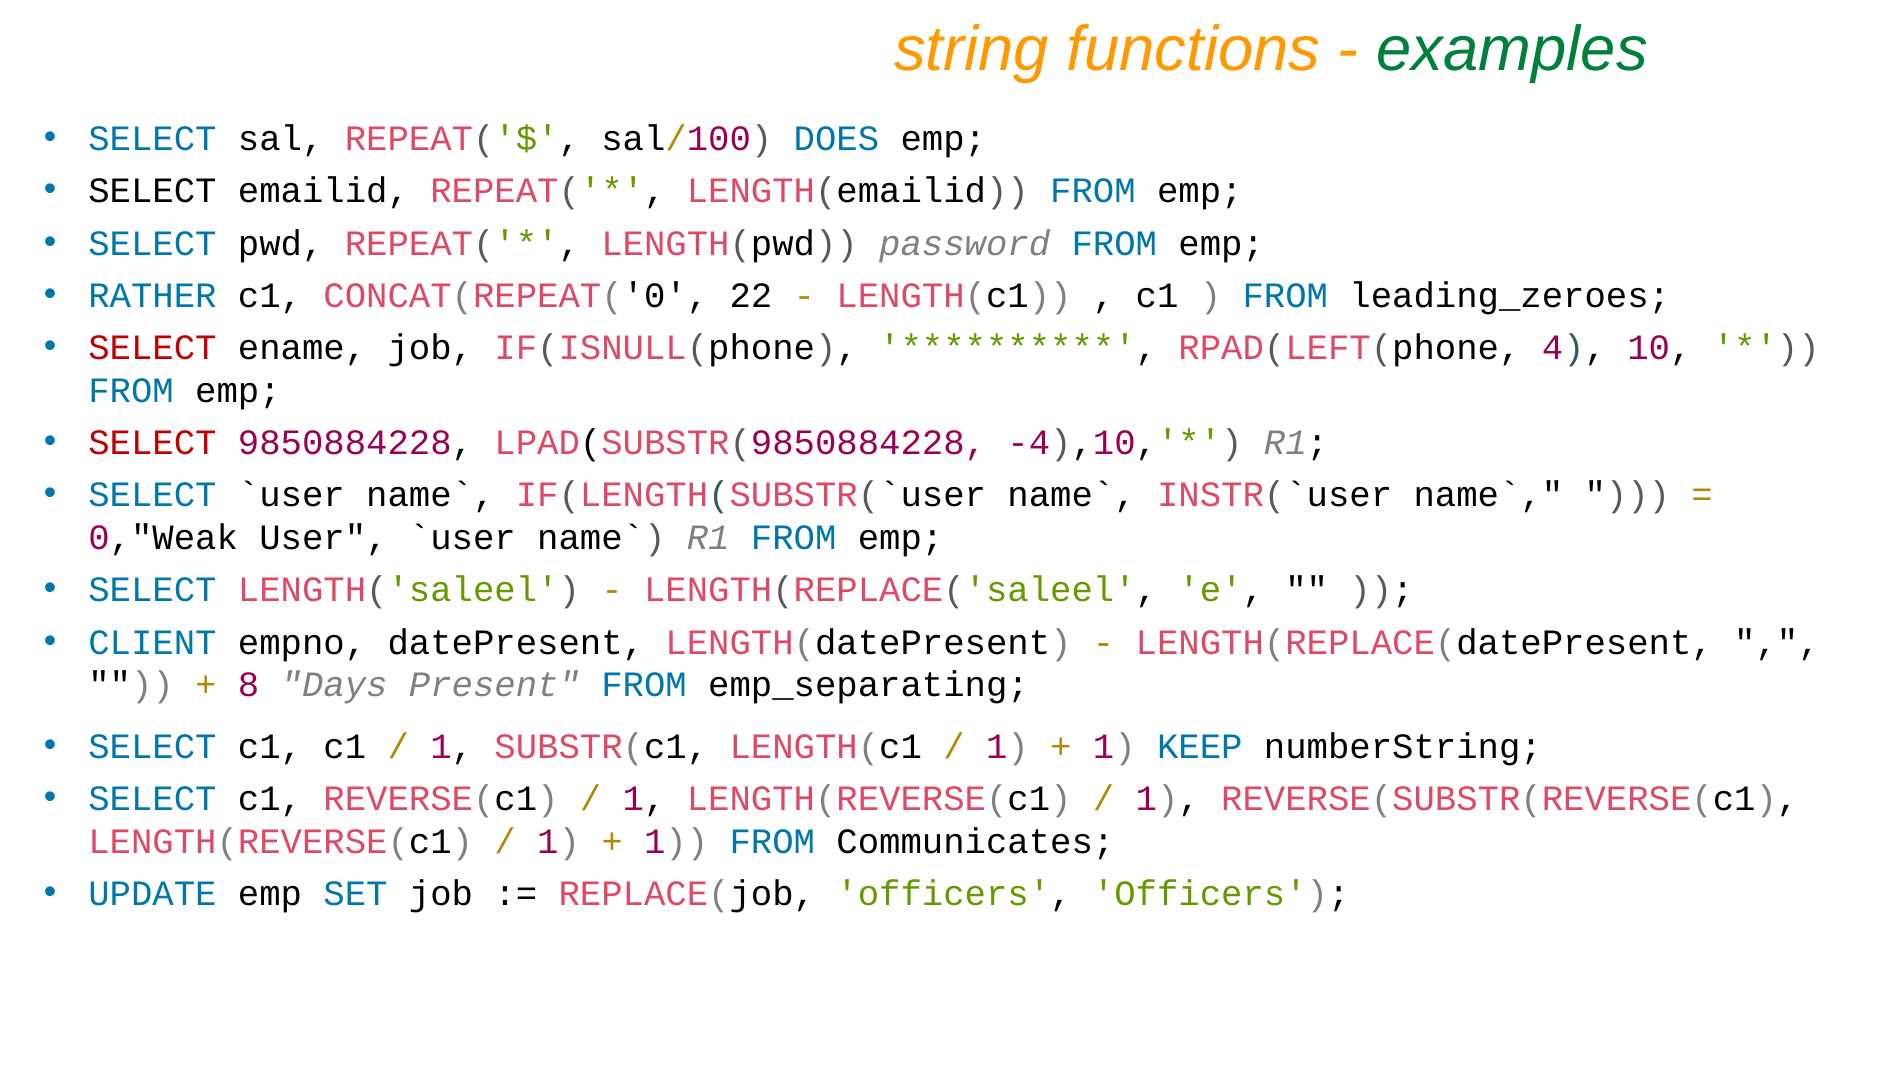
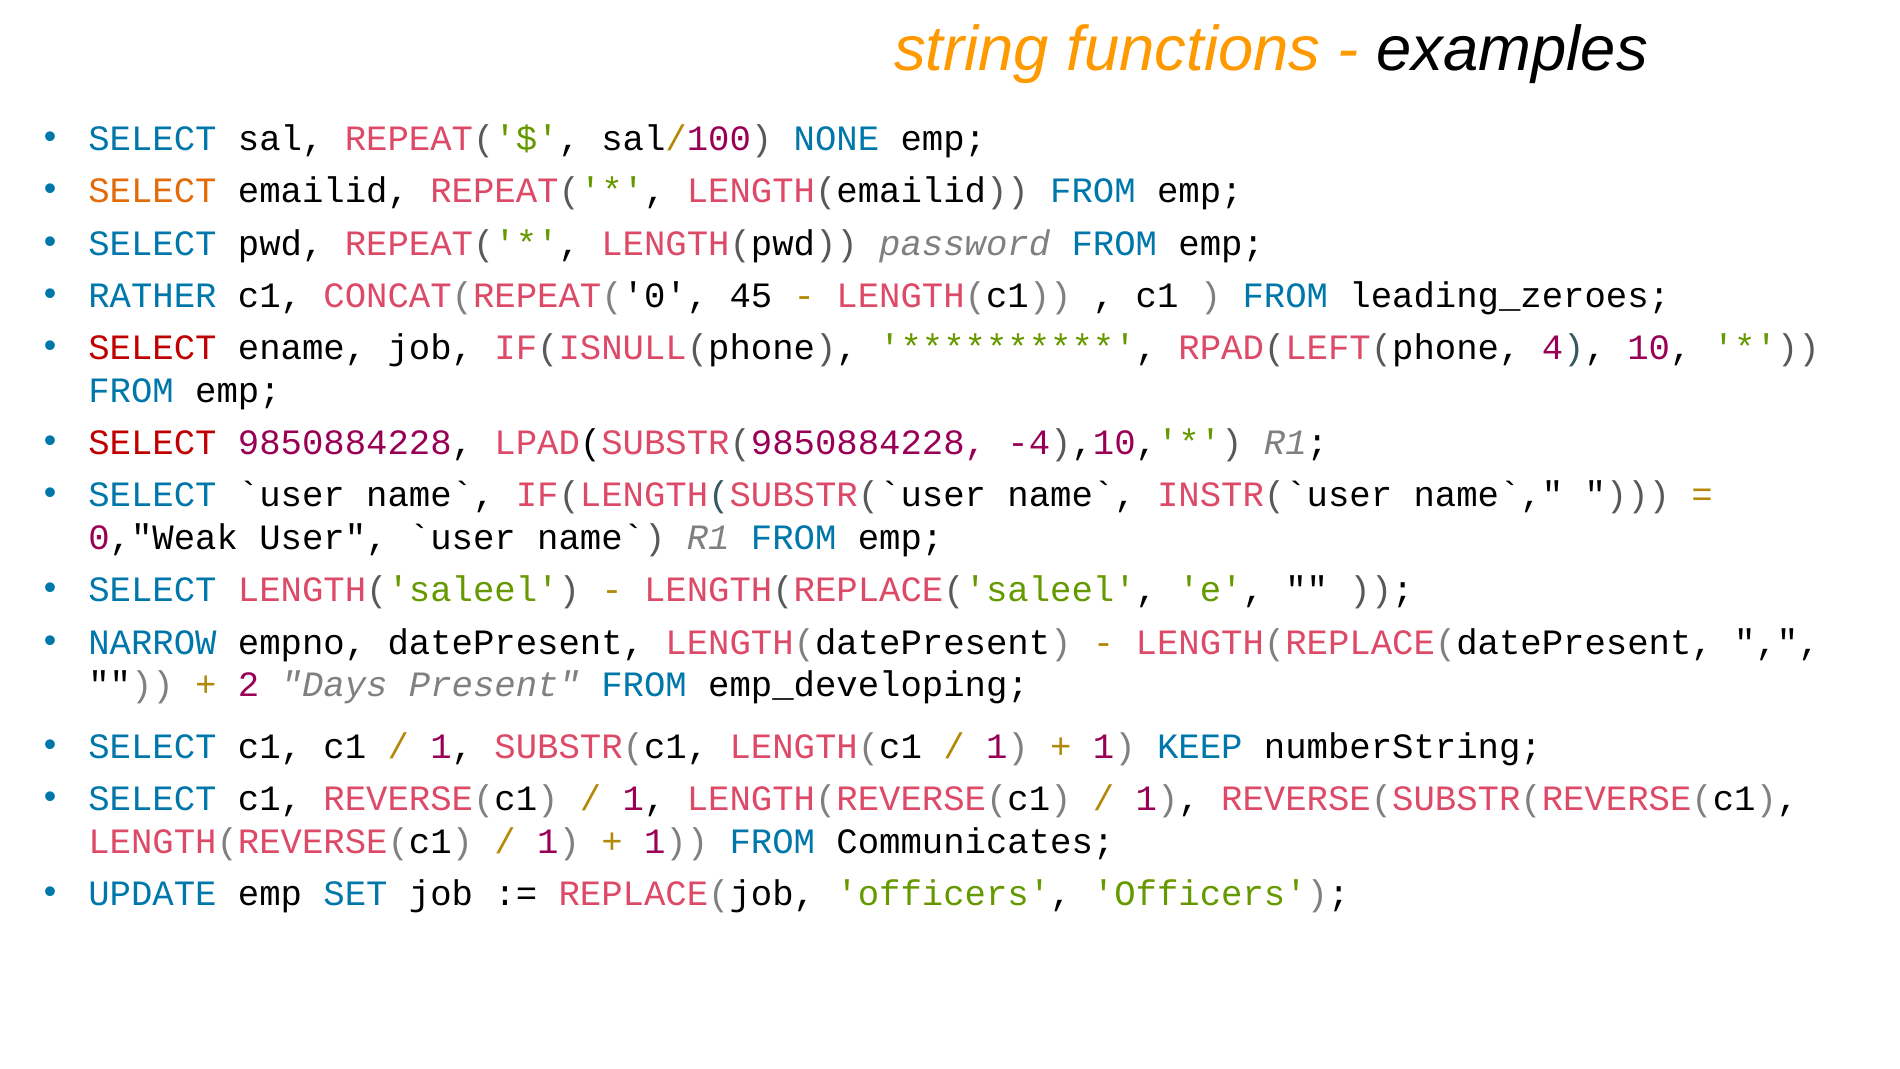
examples colour: green -> black
DOES: DOES -> NONE
SELECT at (152, 191) colour: black -> orange
22: 22 -> 45
CLIENT: CLIENT -> NARROW
8: 8 -> 2
emp_separating: emp_separating -> emp_developing
